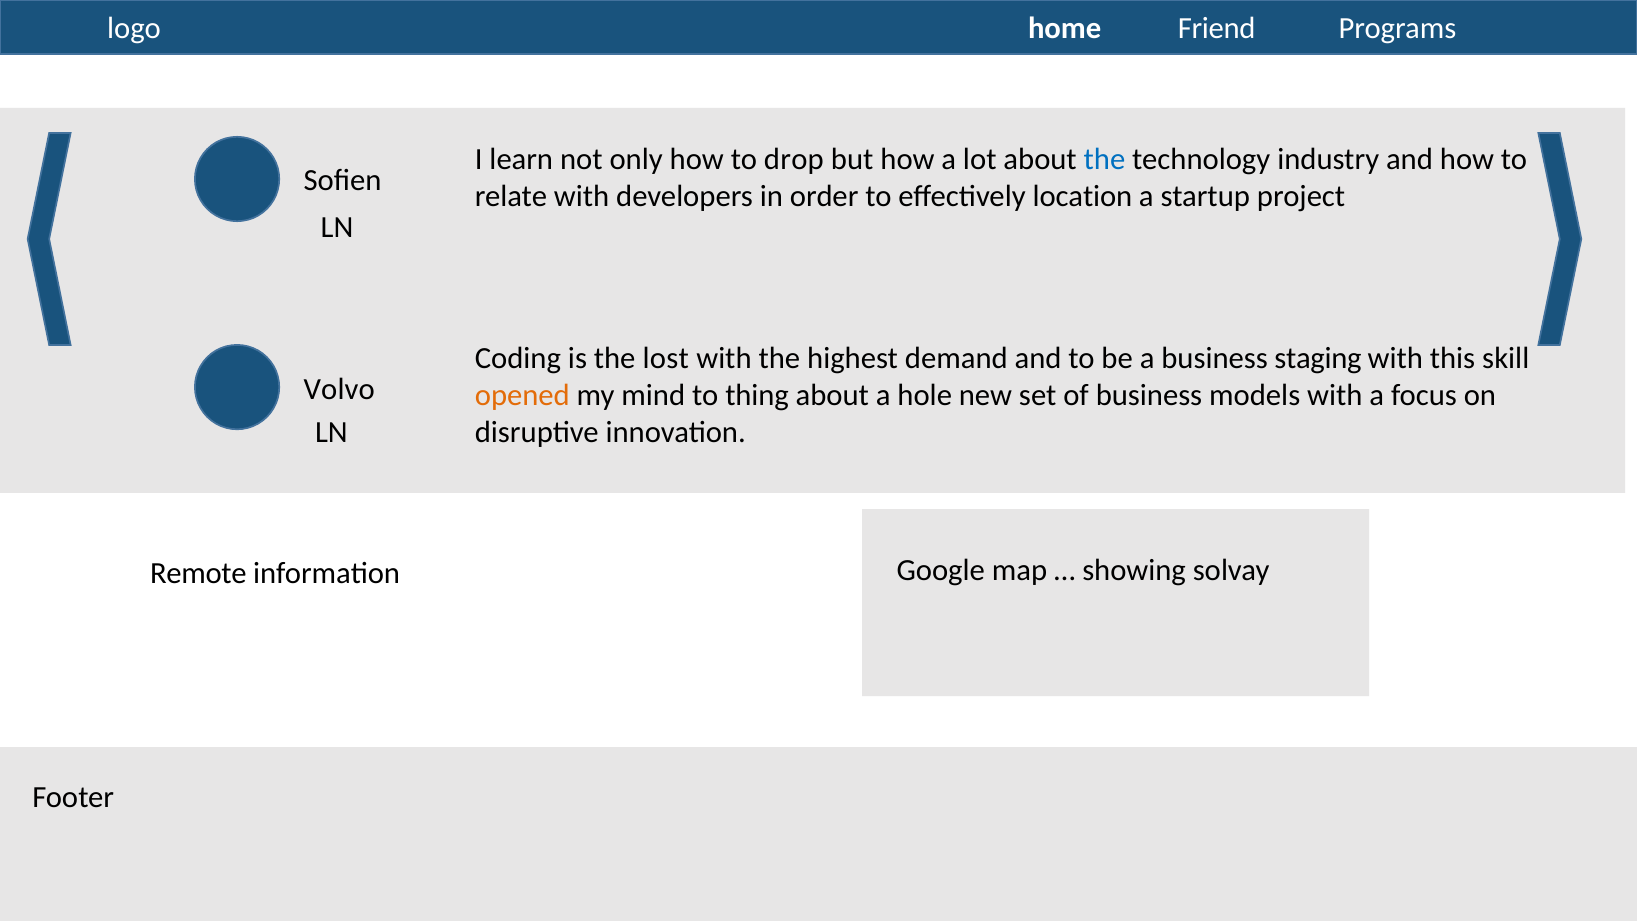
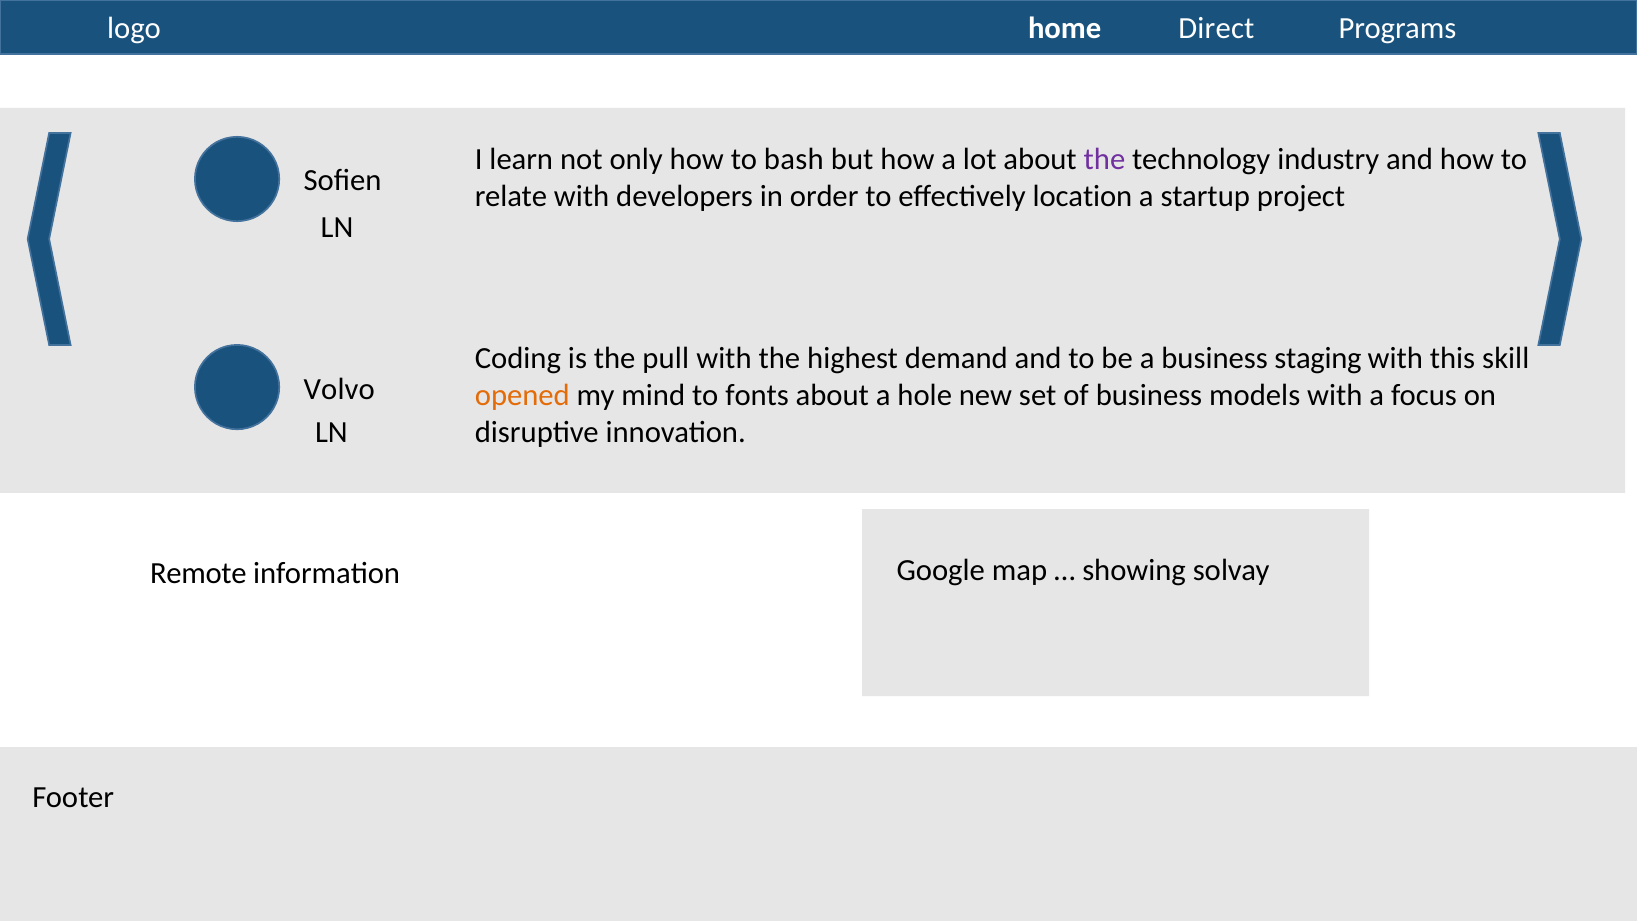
Friend: Friend -> Direct
drop: drop -> bash
the at (1105, 160) colour: blue -> purple
lost: lost -> pull
thing: thing -> fonts
